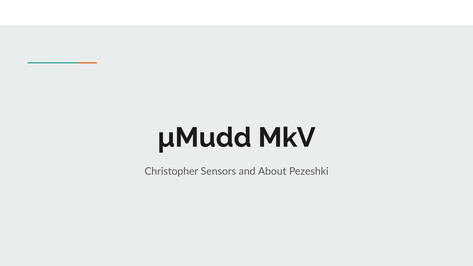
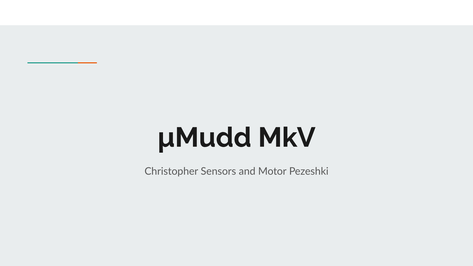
About: About -> Motor
